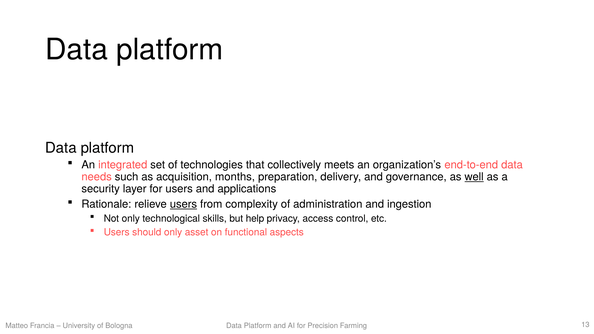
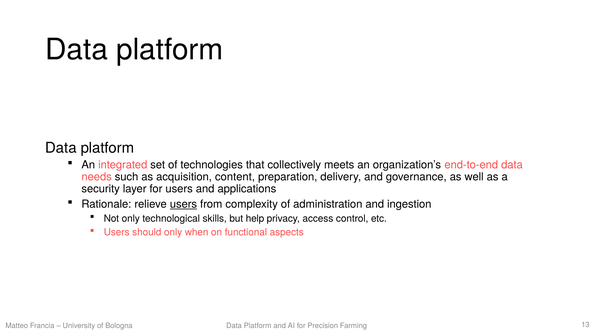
months: months -> content
well underline: present -> none
asset: asset -> when
